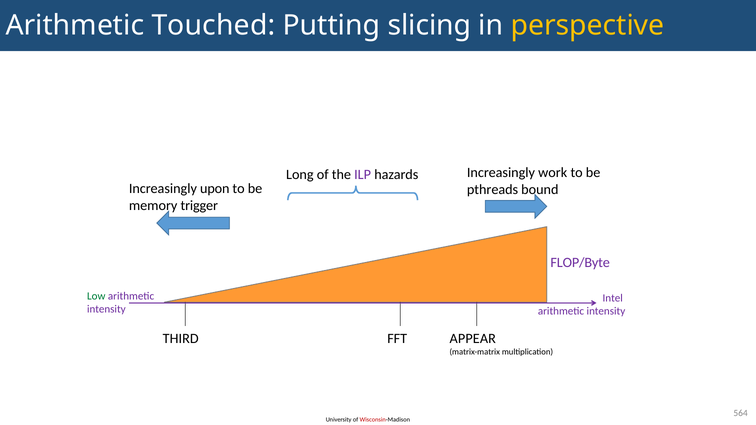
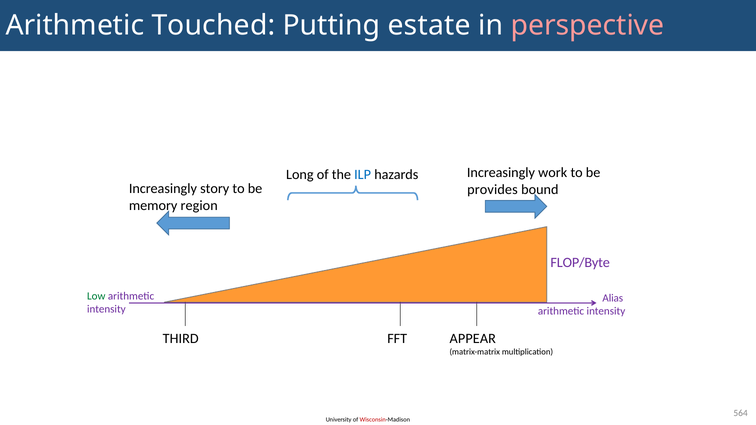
slicing: slicing -> estate
perspective colour: yellow -> pink
ILP colour: purple -> blue
upon: upon -> story
pthreads: pthreads -> provides
trigger: trigger -> region
Intel: Intel -> Alias
